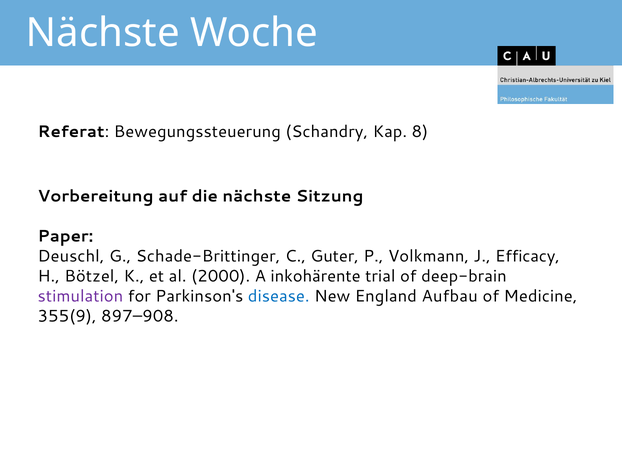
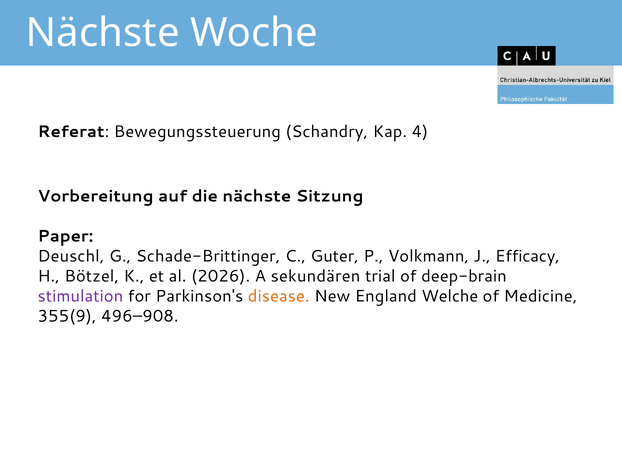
8: 8 -> 4
2000: 2000 -> 2026
inkohärente: inkohärente -> sekundären
disease colour: blue -> orange
Aufbau: Aufbau -> Welche
897–908: 897–908 -> 496–908
